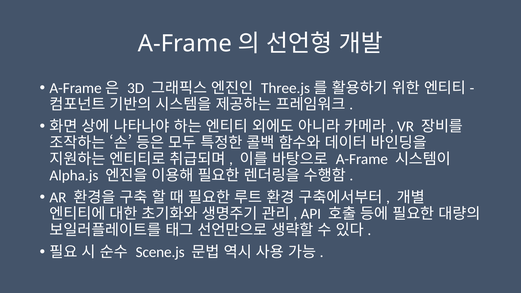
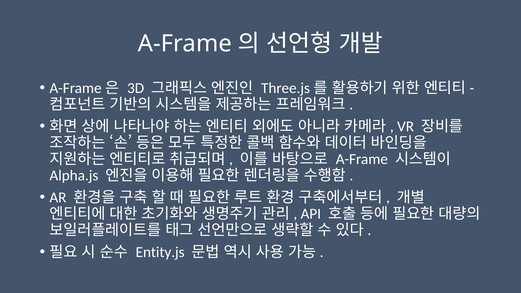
Scene.js: Scene.js -> Entity.js
